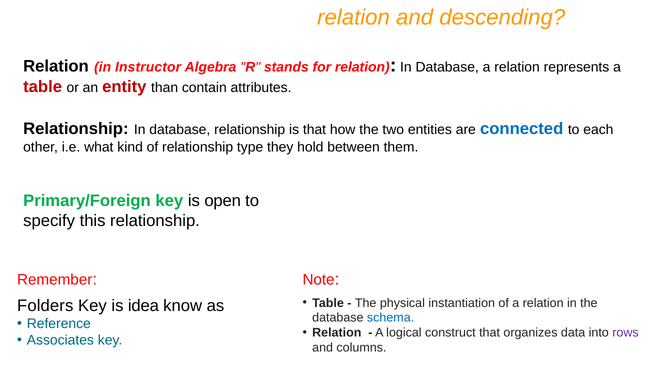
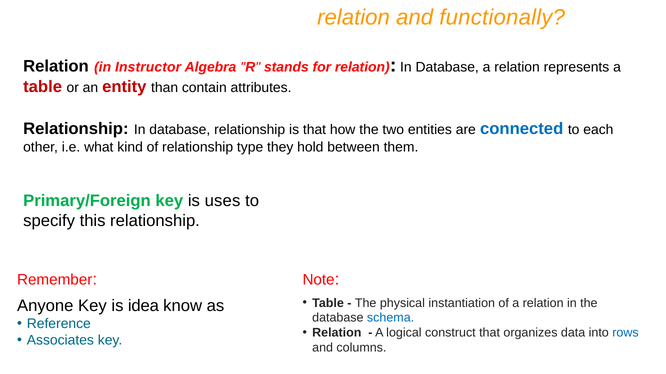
descending: descending -> functionally
open: open -> uses
Folders: Folders -> Anyone
rows colour: purple -> blue
